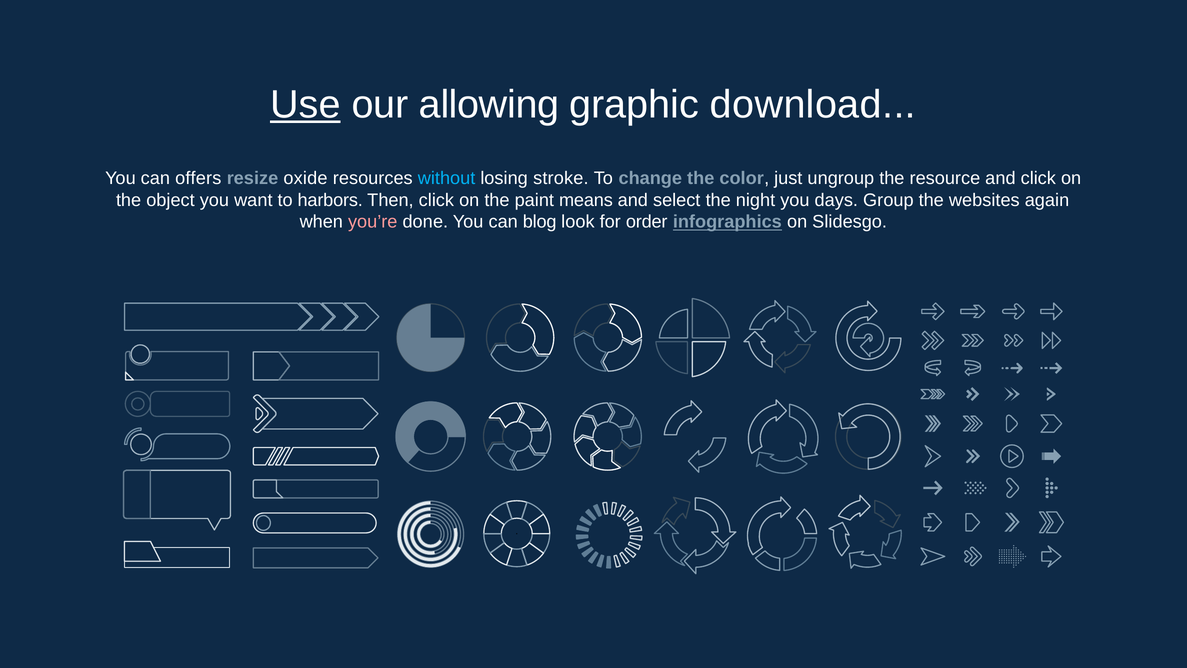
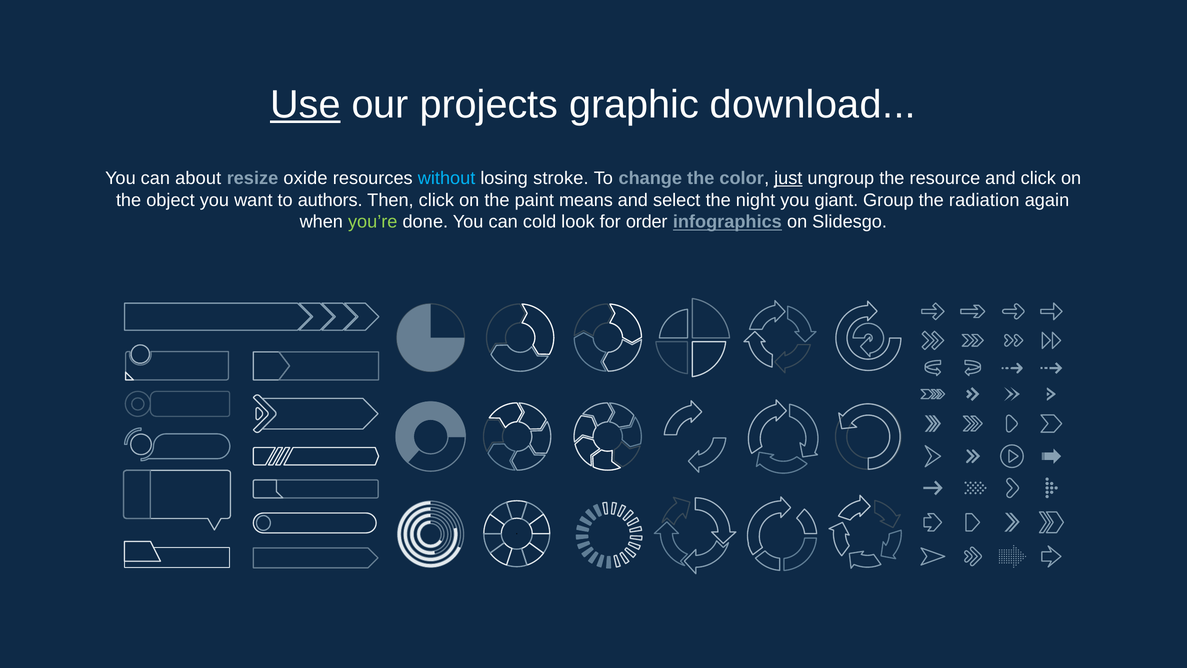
allowing: allowing -> projects
offers: offers -> about
just underline: none -> present
harbors: harbors -> authors
days: days -> giant
websites: websites -> radiation
you’re colour: pink -> light green
blog: blog -> cold
